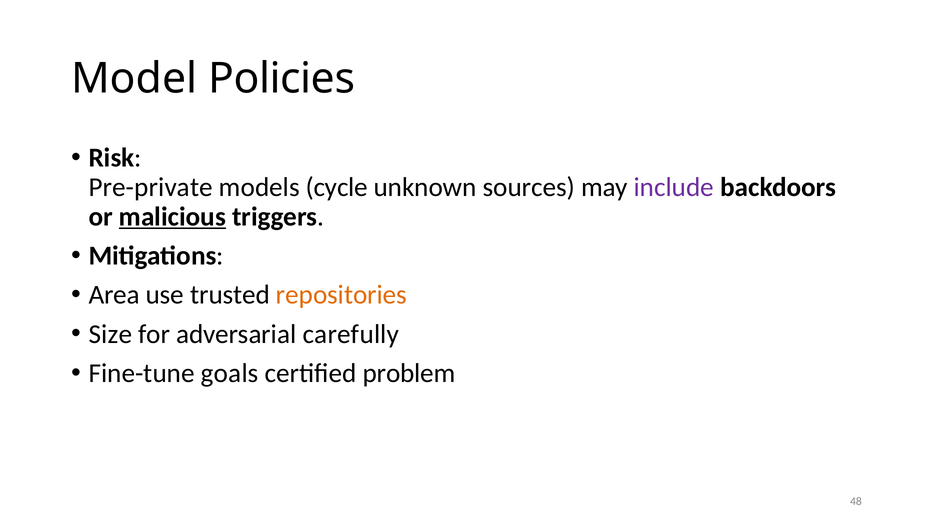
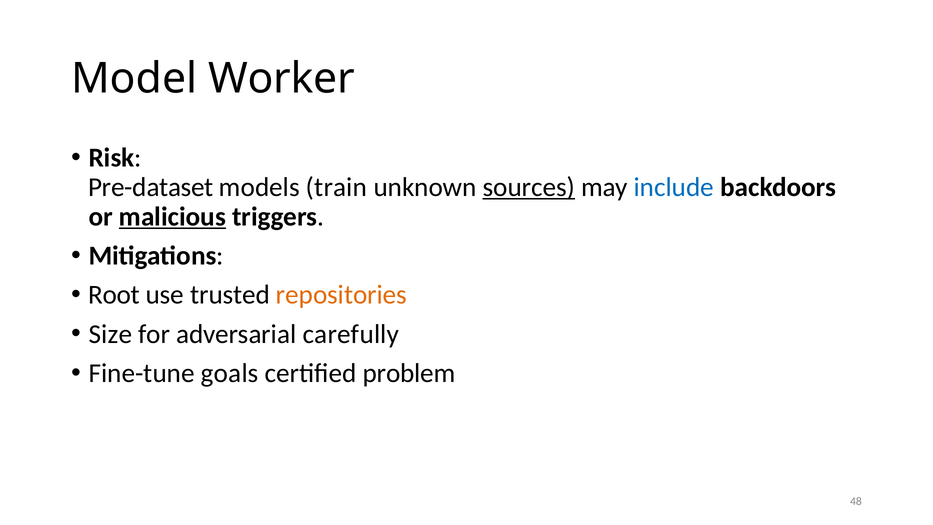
Policies: Policies -> Worker
Pre-private: Pre-private -> Pre-dataset
cycle: cycle -> train
sources underline: none -> present
include colour: purple -> blue
Area: Area -> Root
